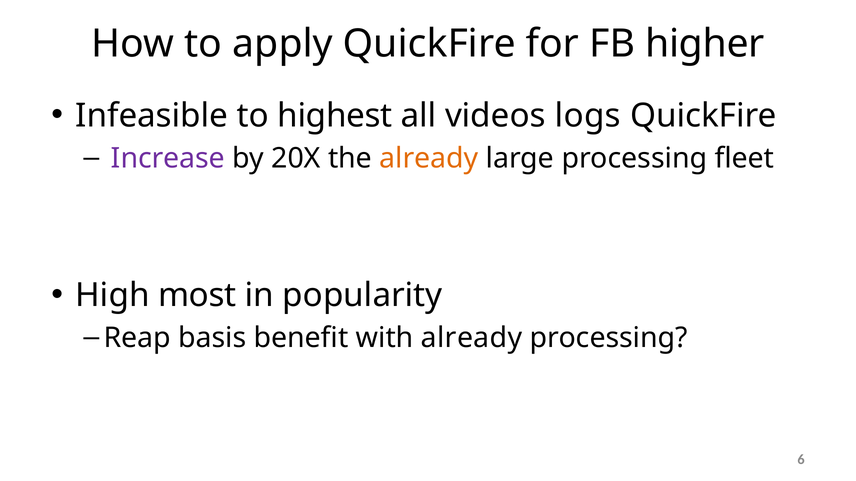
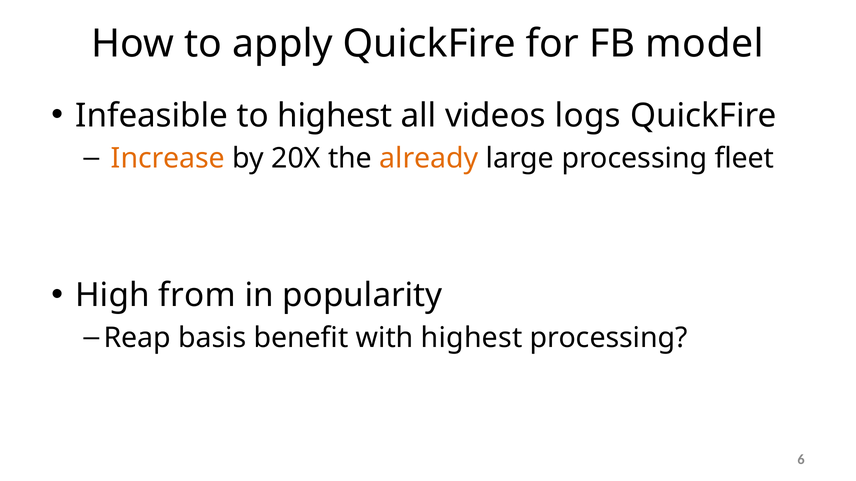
higher: higher -> model
Increase colour: purple -> orange
most: most -> from
with already: already -> highest
